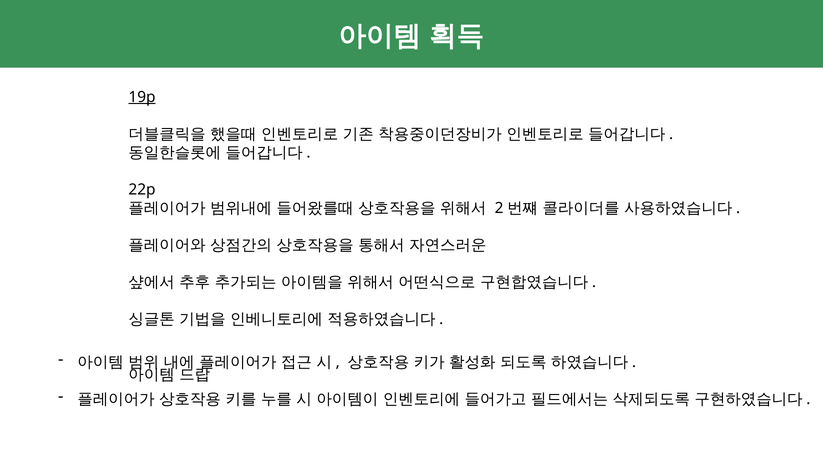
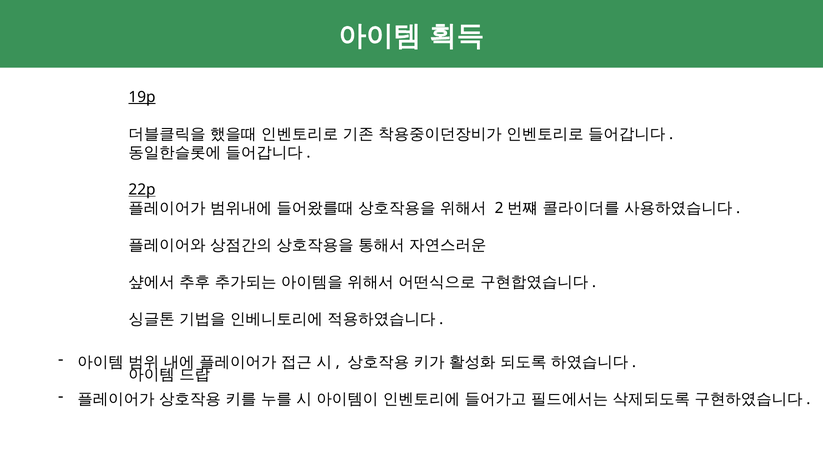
22p underline: none -> present
